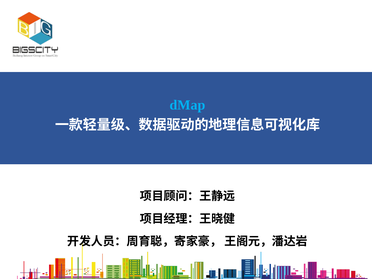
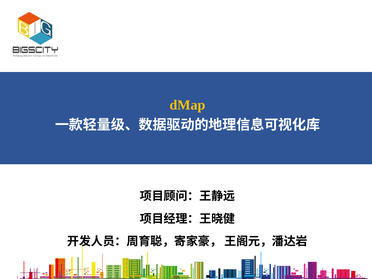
dMap colour: light blue -> yellow
